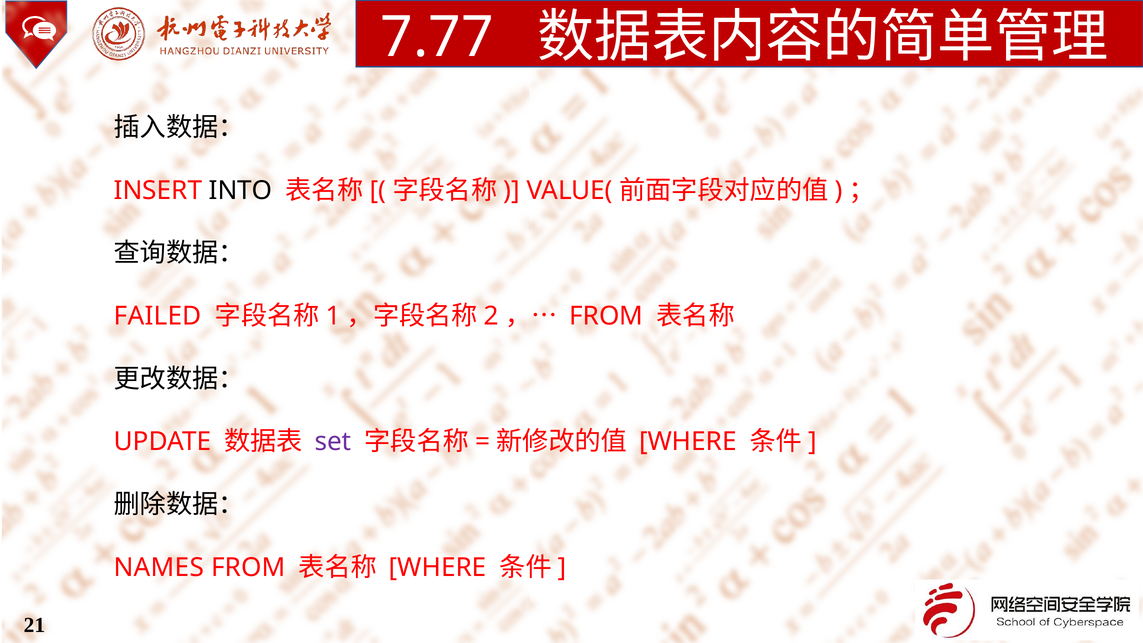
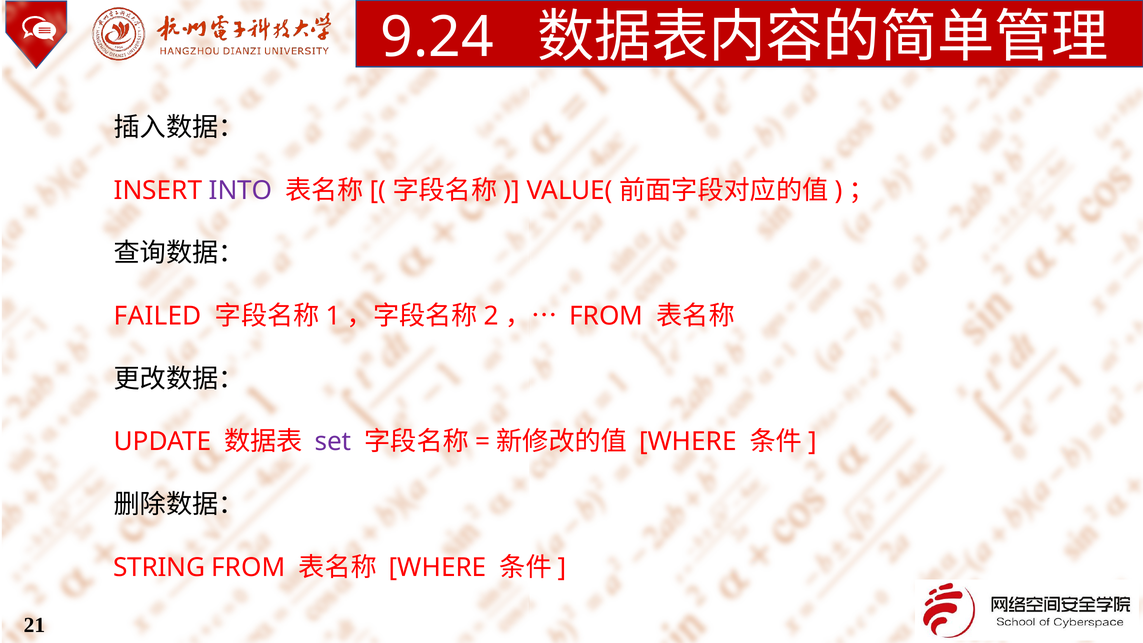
7.77: 7.77 -> 9.24
INTO colour: black -> purple
NAMES: NAMES -> STRING
